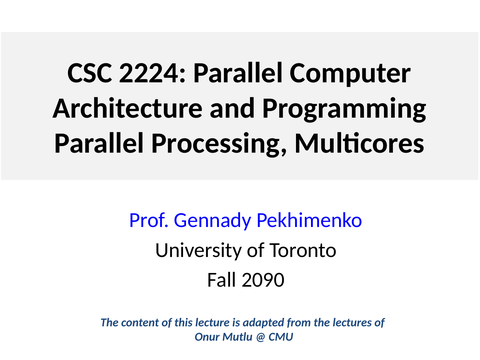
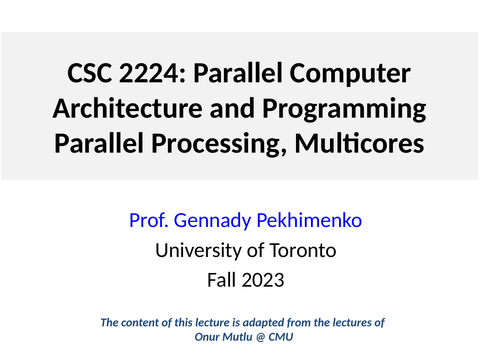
2090: 2090 -> 2023
